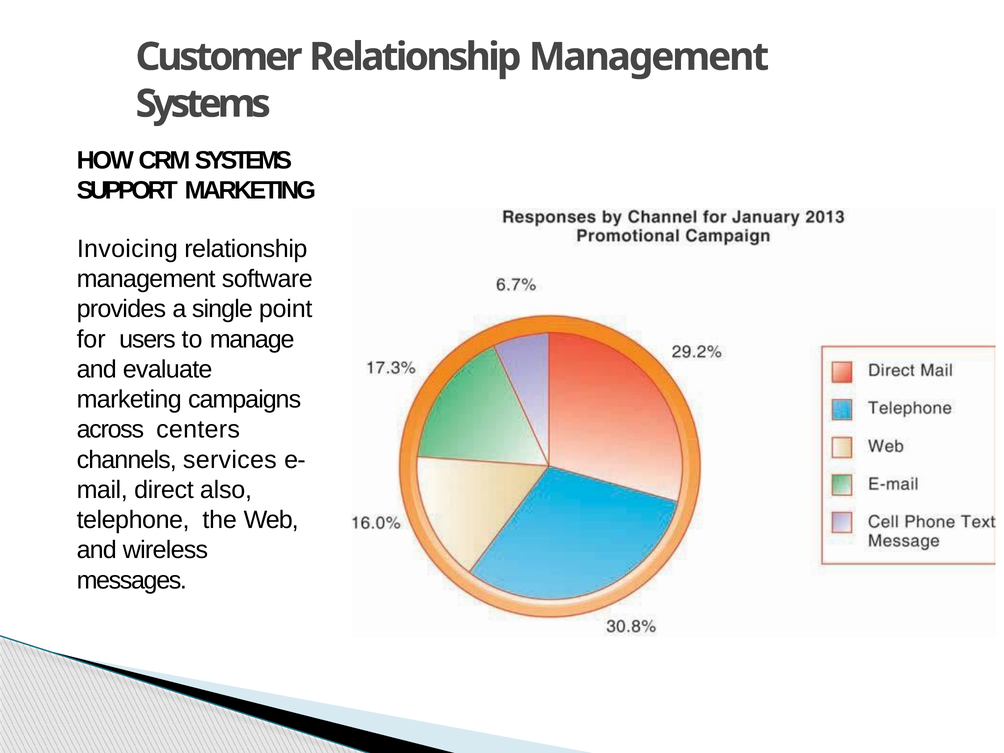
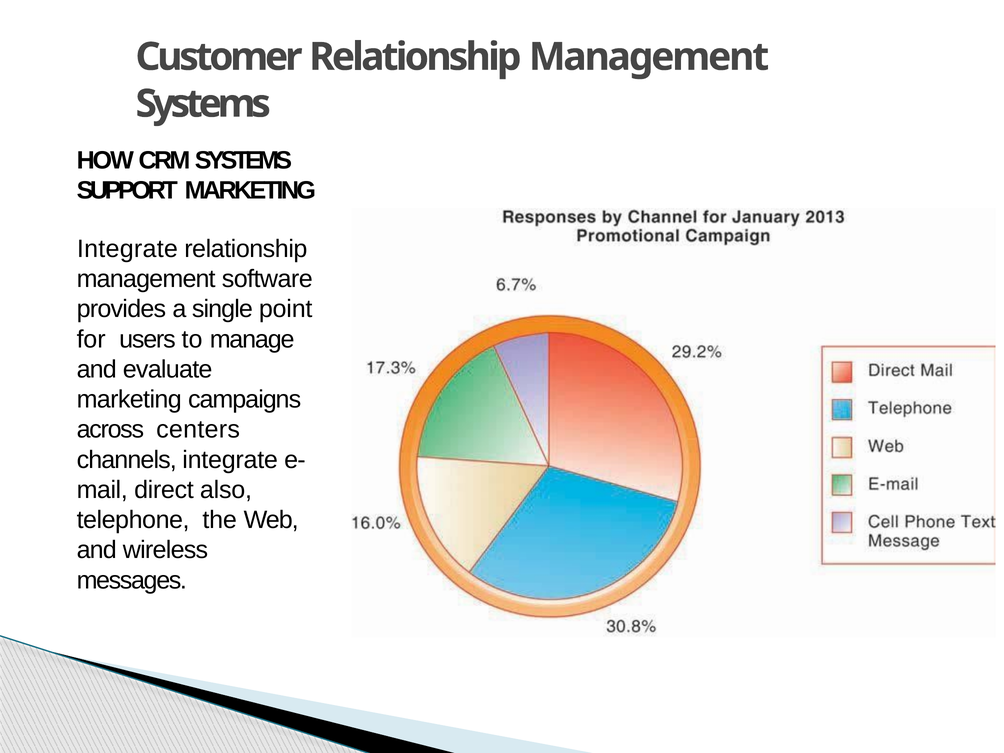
Invoicing at (127, 249): Invoicing -> Integrate
channels services: services -> integrate
